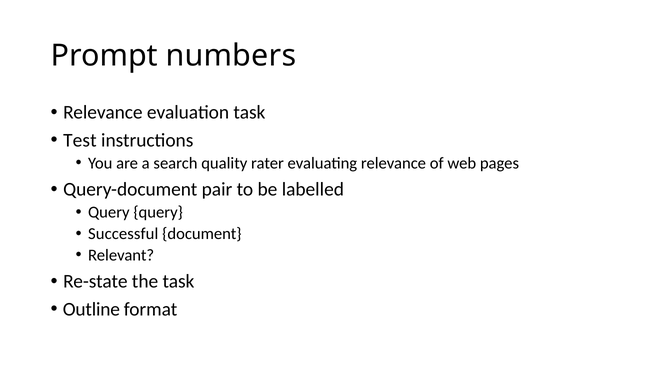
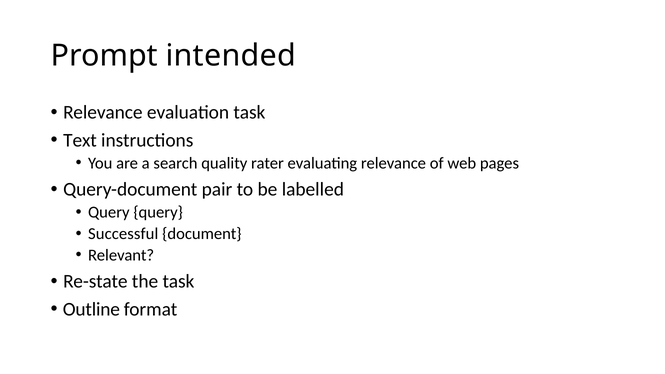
numbers: numbers -> intended
Test: Test -> Text
